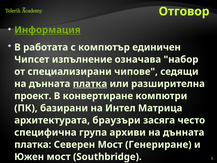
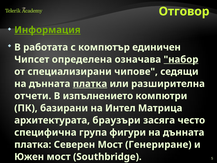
изпълнение: изпълнение -> определена
набор underline: none -> present
проект: проект -> отчети
конвертиране: конвертиране -> изпълнението
архиви: архиви -> фигури
